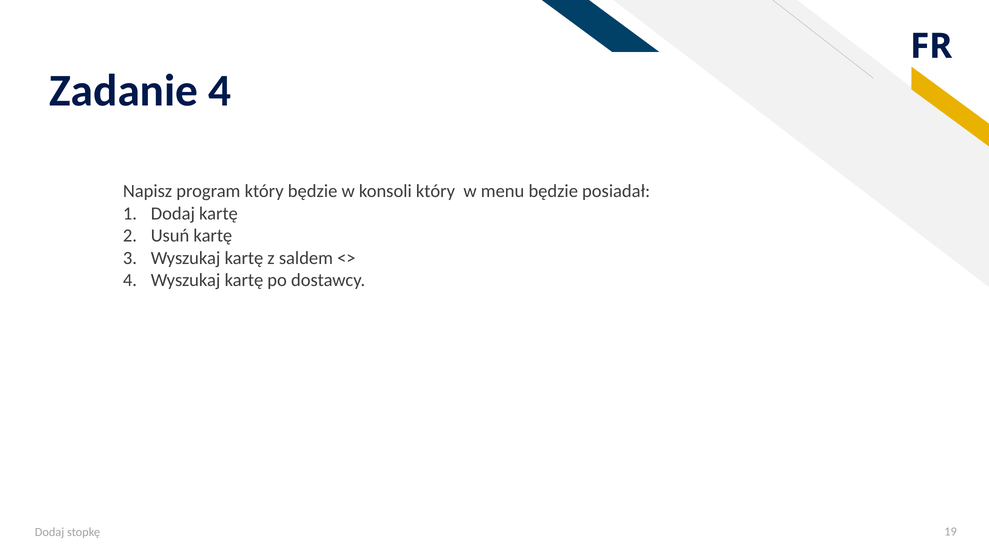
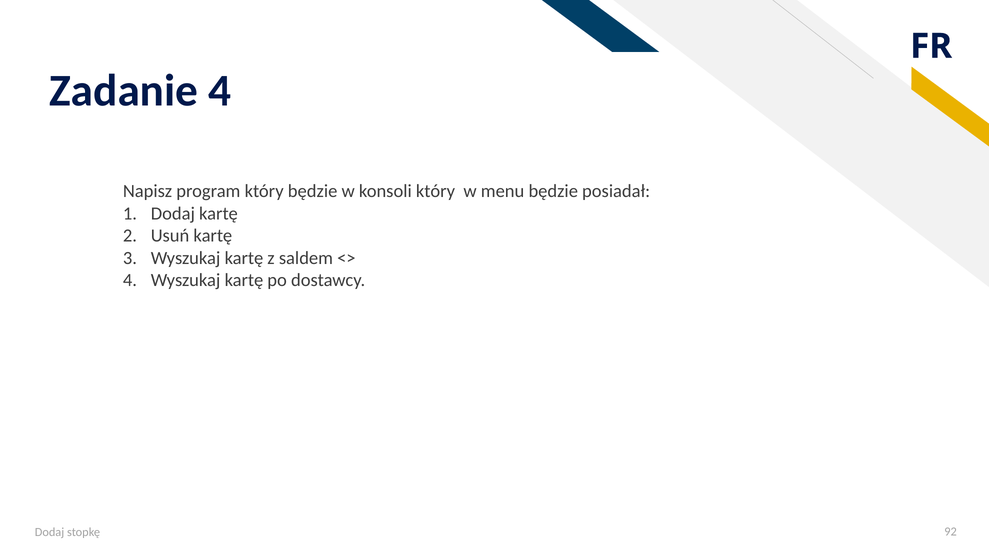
19: 19 -> 92
